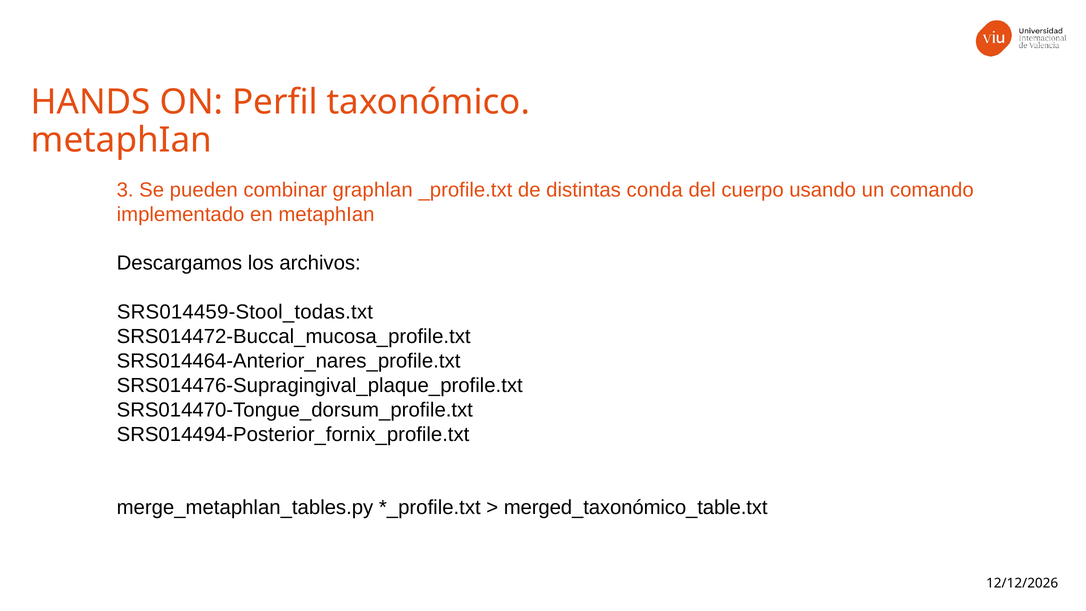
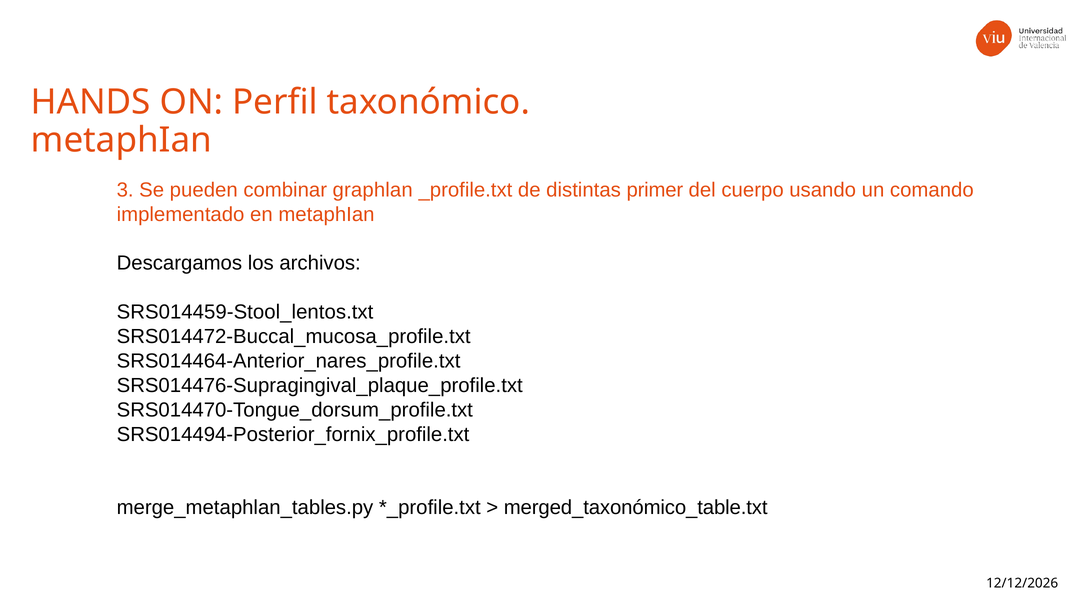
conda: conda -> primer
SRS014459-Stool_todas.txt: SRS014459-Stool_todas.txt -> SRS014459-Stool_lentos.txt
